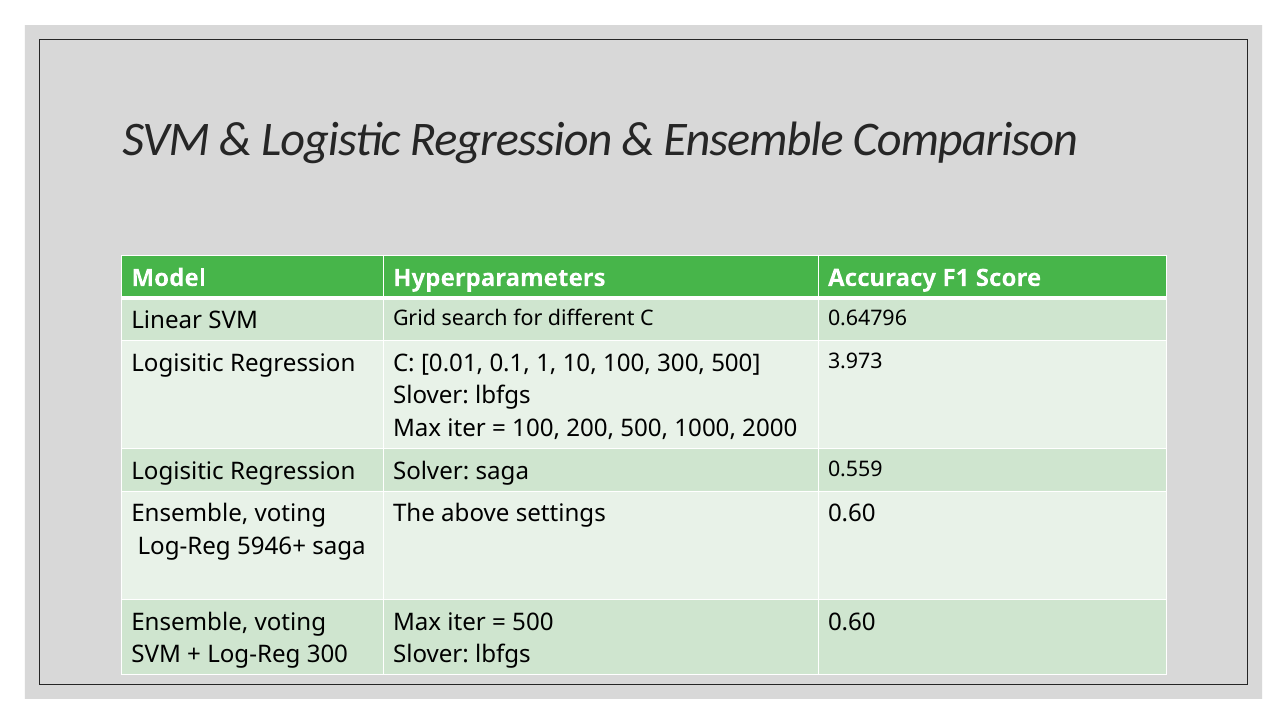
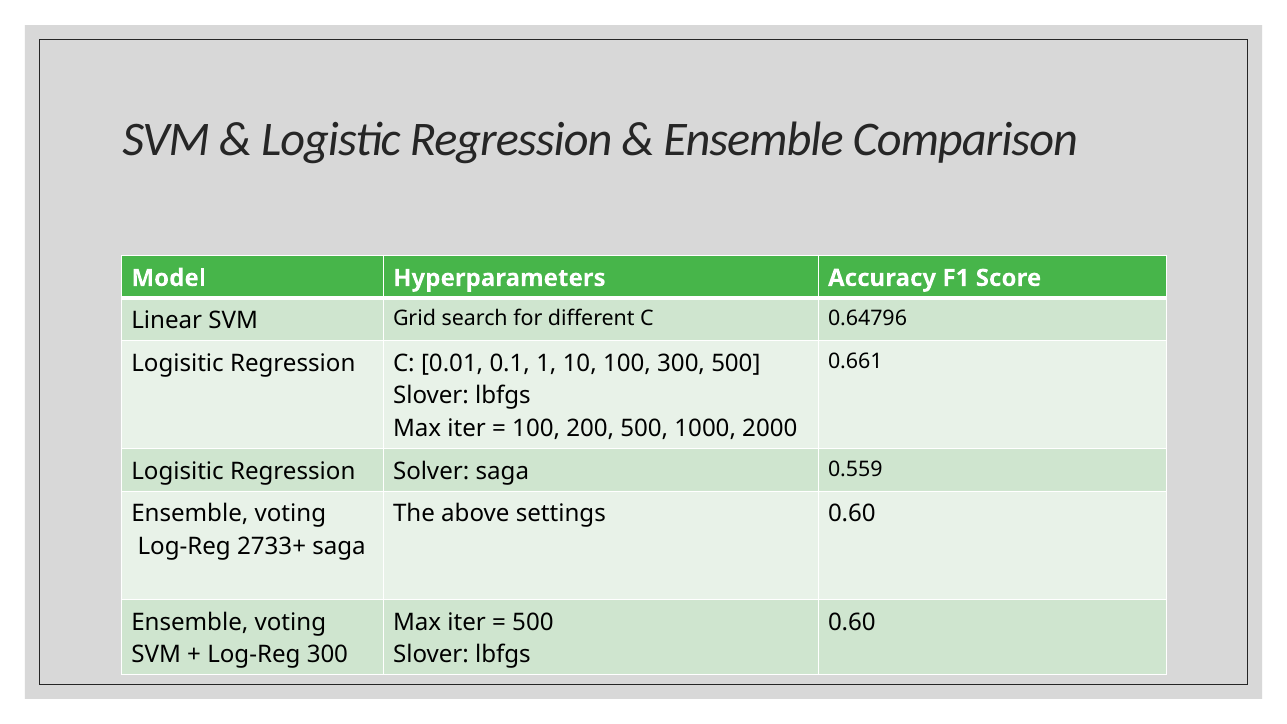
3.973: 3.973 -> 0.661
5946+: 5946+ -> 2733+
